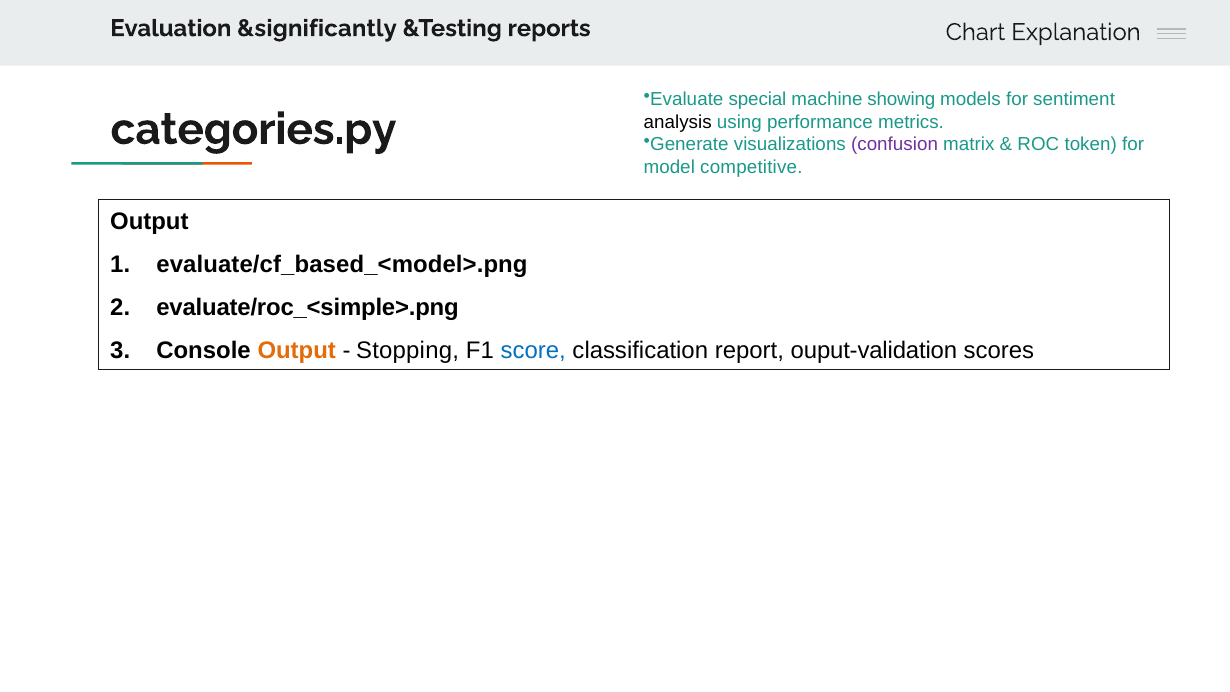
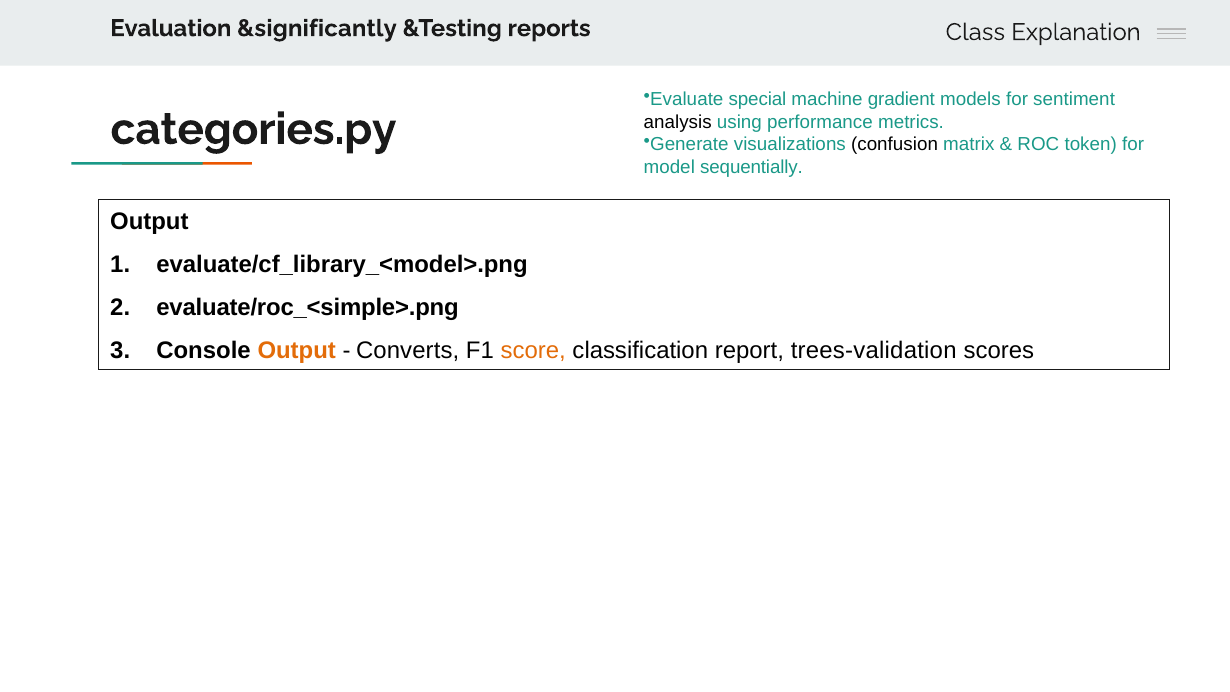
Chart: Chart -> Class
showing: showing -> gradient
confusion colour: purple -> black
competitive: competitive -> sequentially
evaluate/cf_based_<model>.png: evaluate/cf_based_<model>.png -> evaluate/cf_library_<model>.png
Stopping: Stopping -> Converts
score colour: blue -> orange
ouput-validation: ouput-validation -> trees-validation
